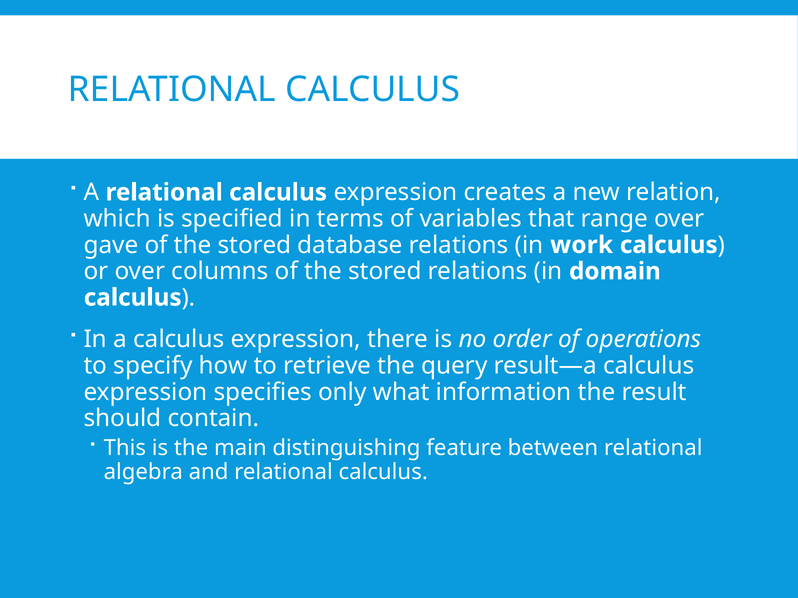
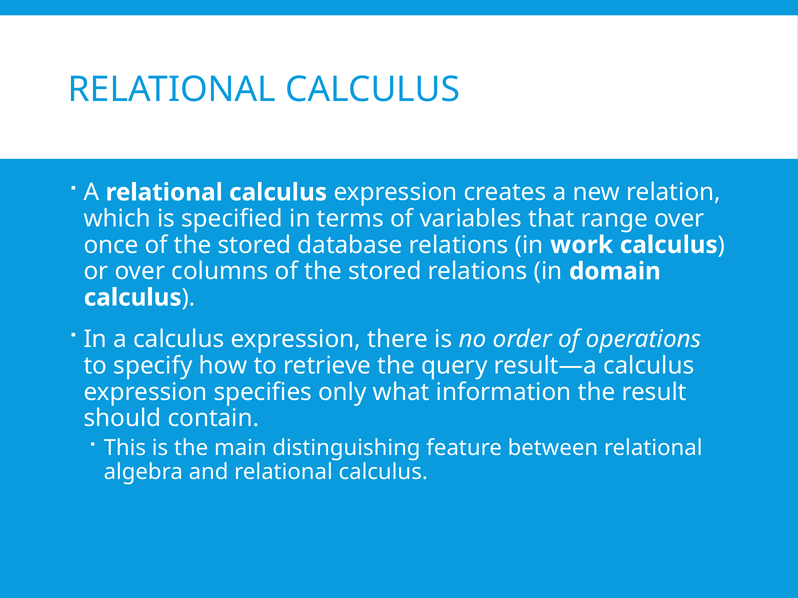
gave: gave -> once
